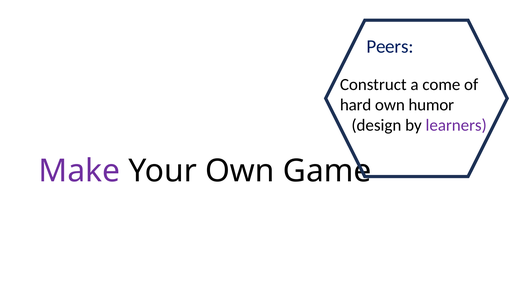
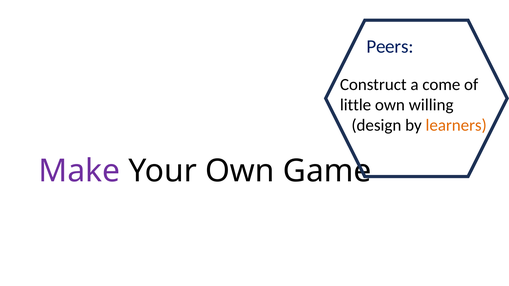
hard: hard -> little
humor: humor -> willing
learners colour: purple -> orange
